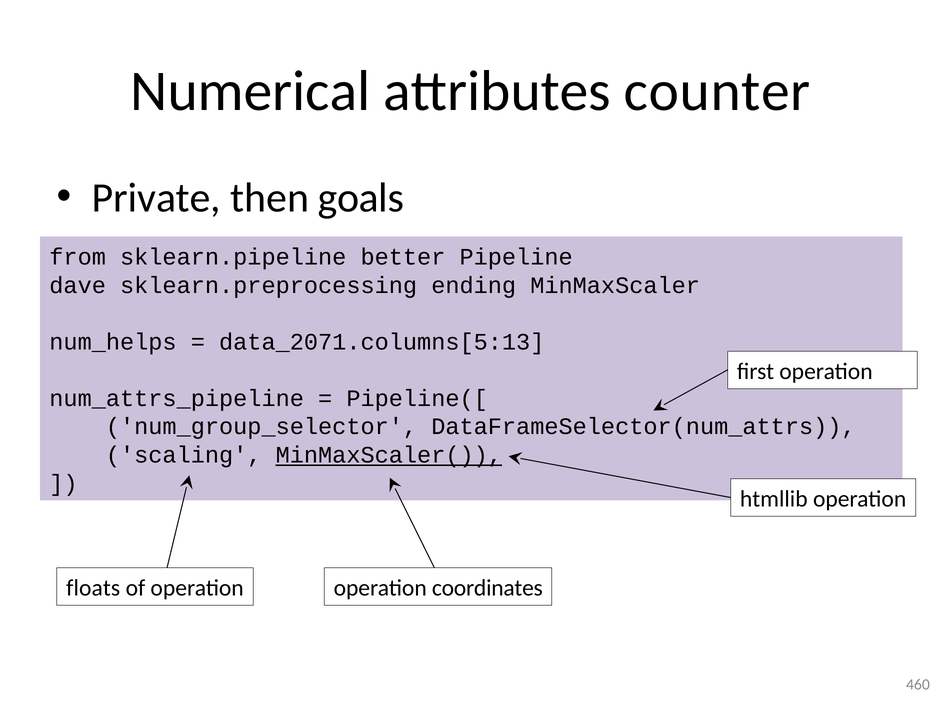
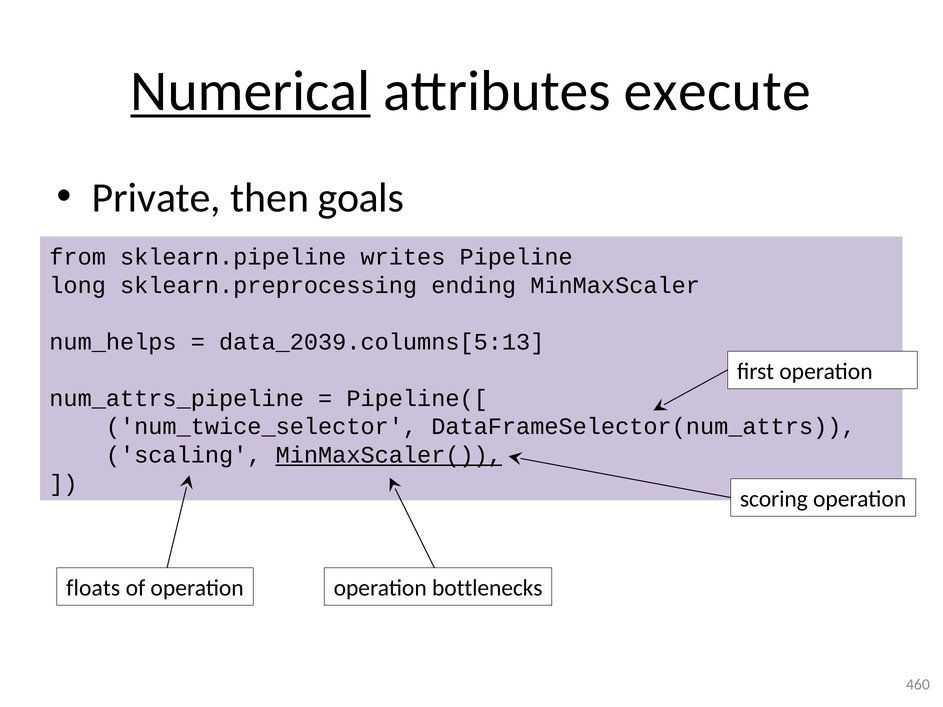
Numerical underline: none -> present
counter: counter -> execute
better: better -> writes
dave: dave -> long
data_2071.columns[5:13: data_2071.columns[5:13 -> data_2039.columns[5:13
num_group_selector: num_group_selector -> num_twice_selector
htmllib: htmllib -> scoring
coordinates: coordinates -> bottlenecks
